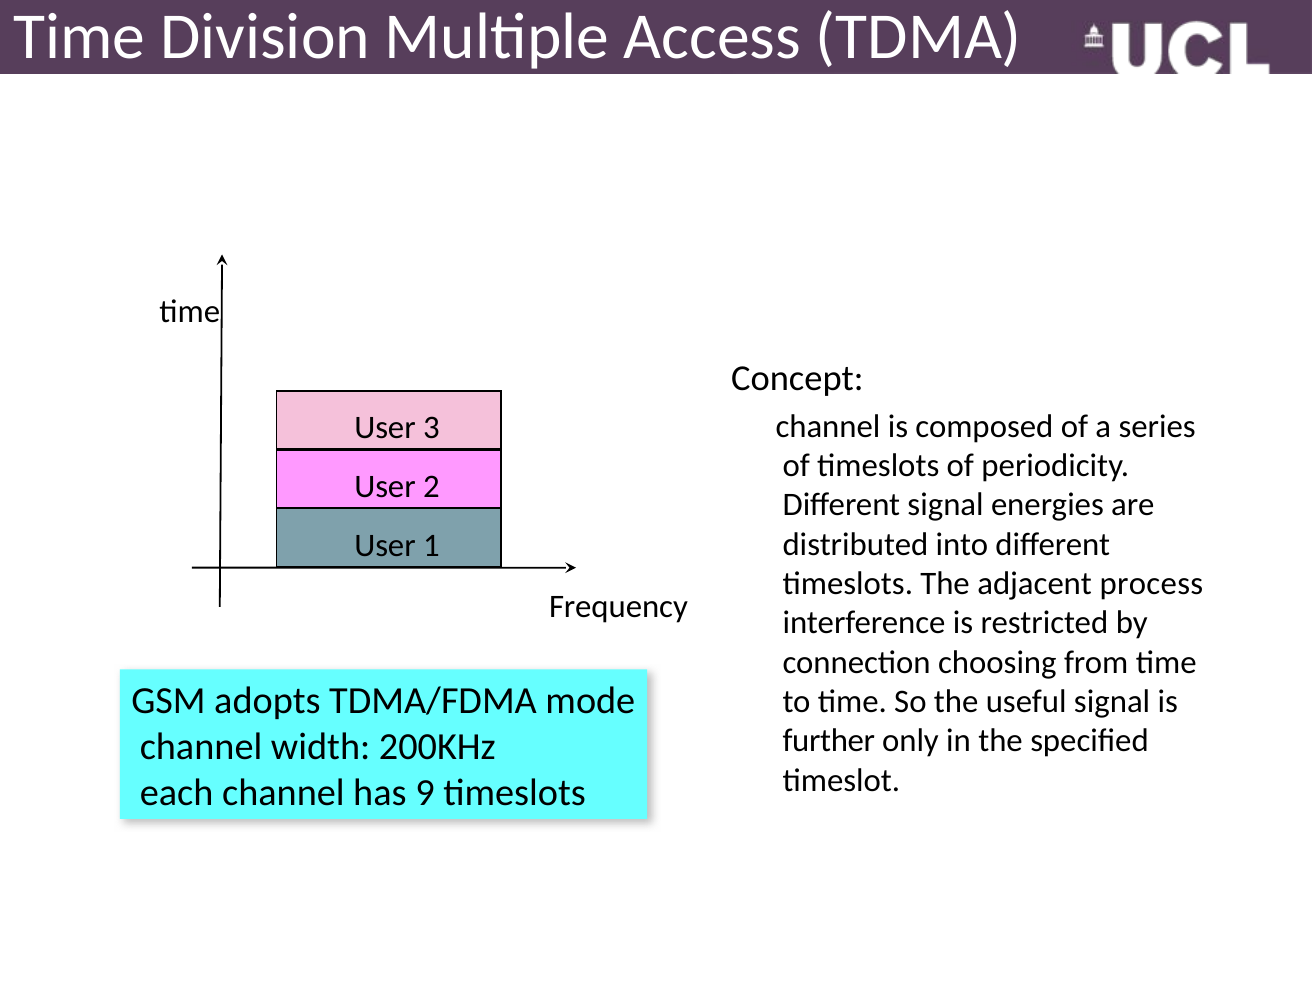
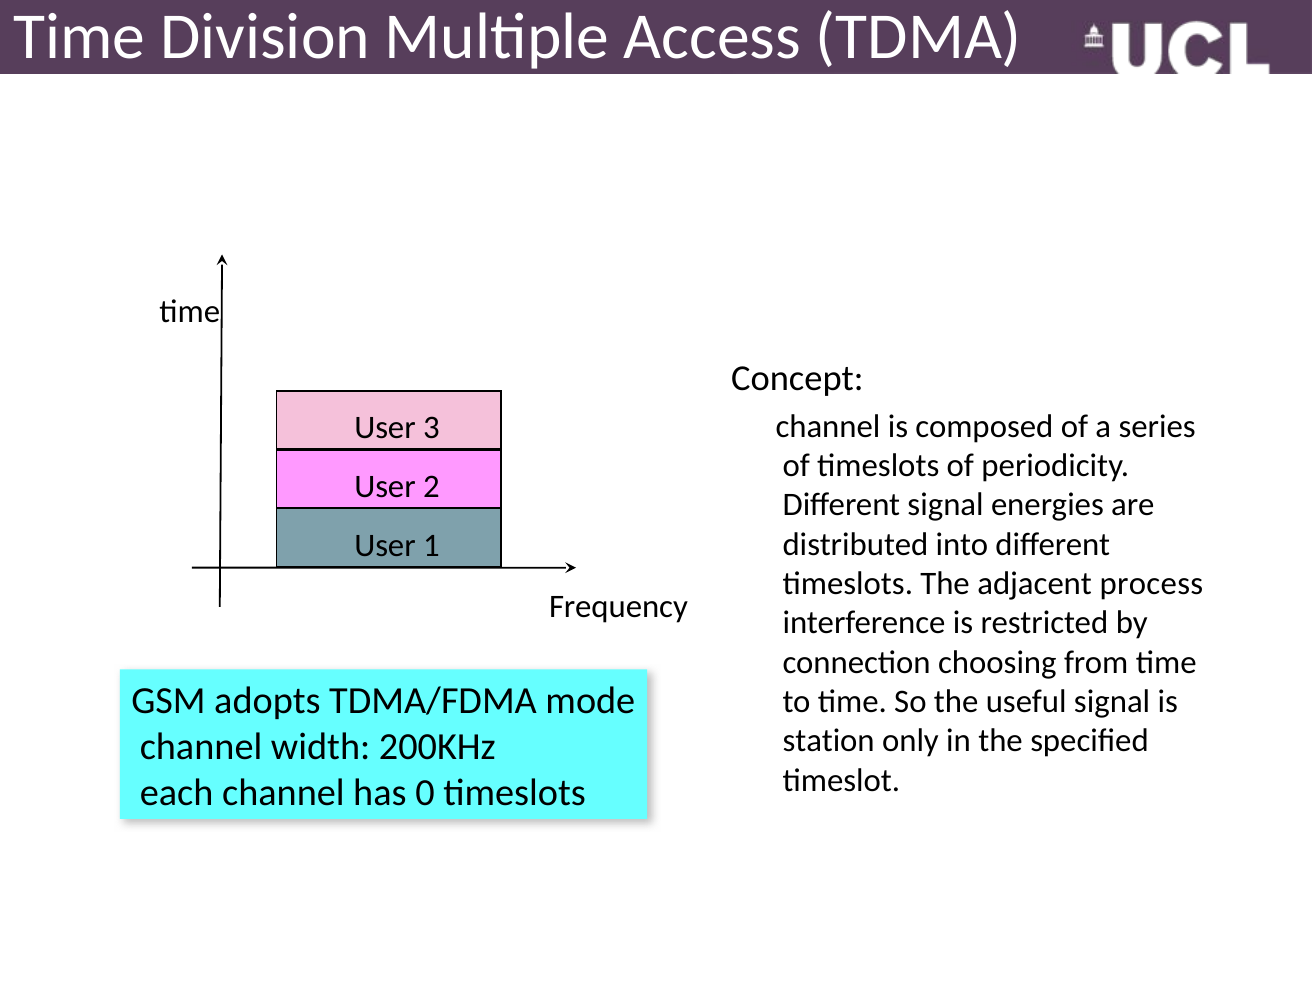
further: further -> station
9: 9 -> 0
